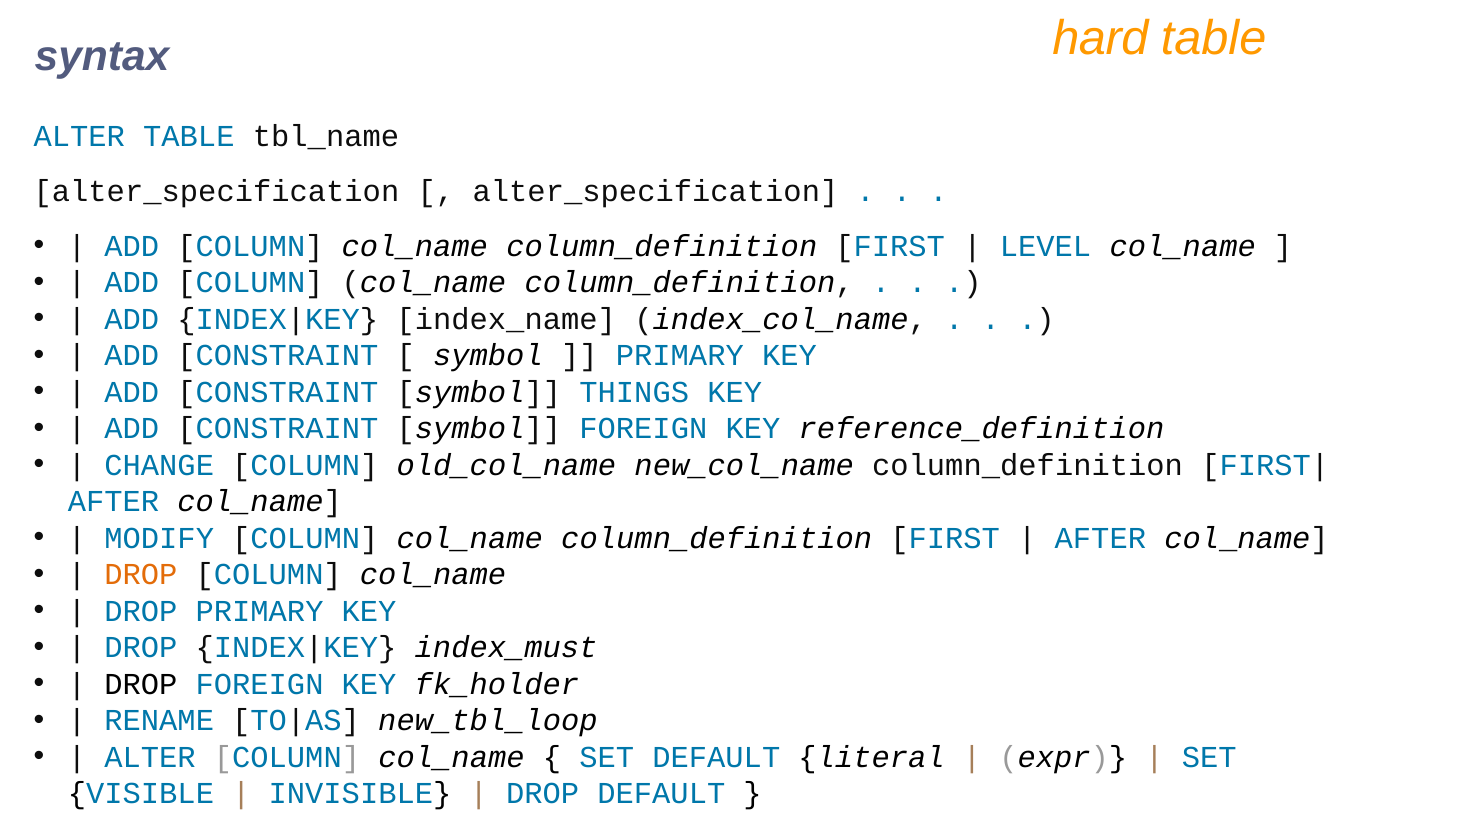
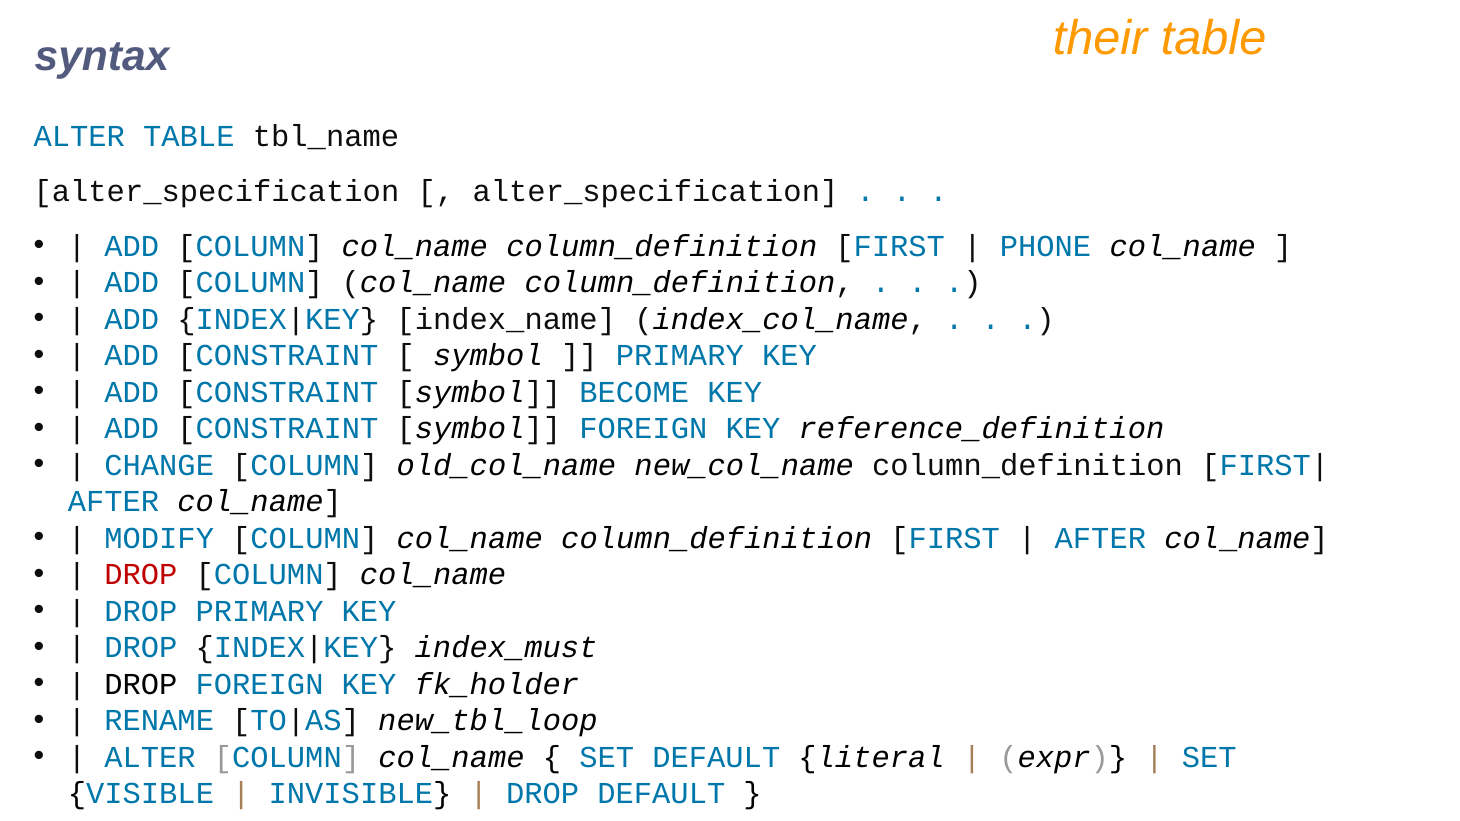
hard: hard -> their
LEVEL: LEVEL -> PHONE
THINGS: THINGS -> BECOME
DROP at (141, 575) colour: orange -> red
